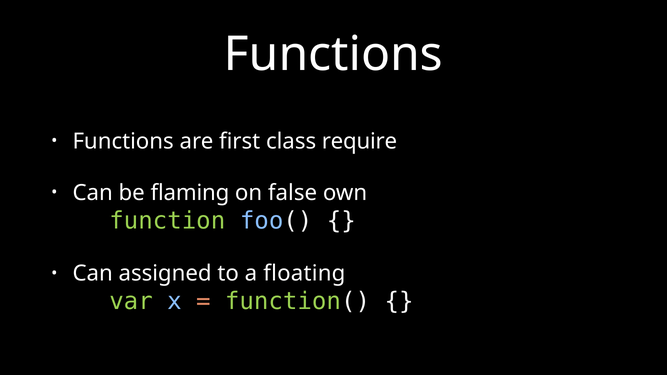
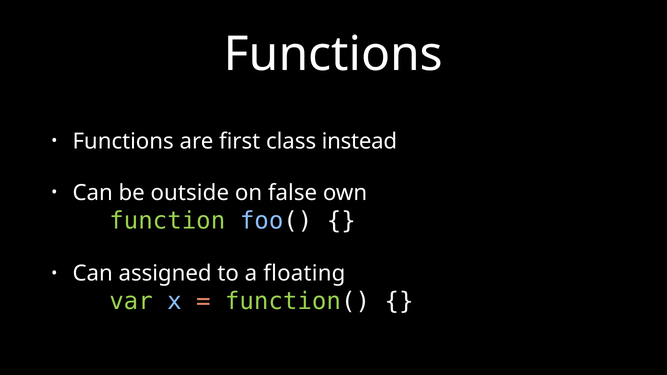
require: require -> instead
flaming: flaming -> outside
